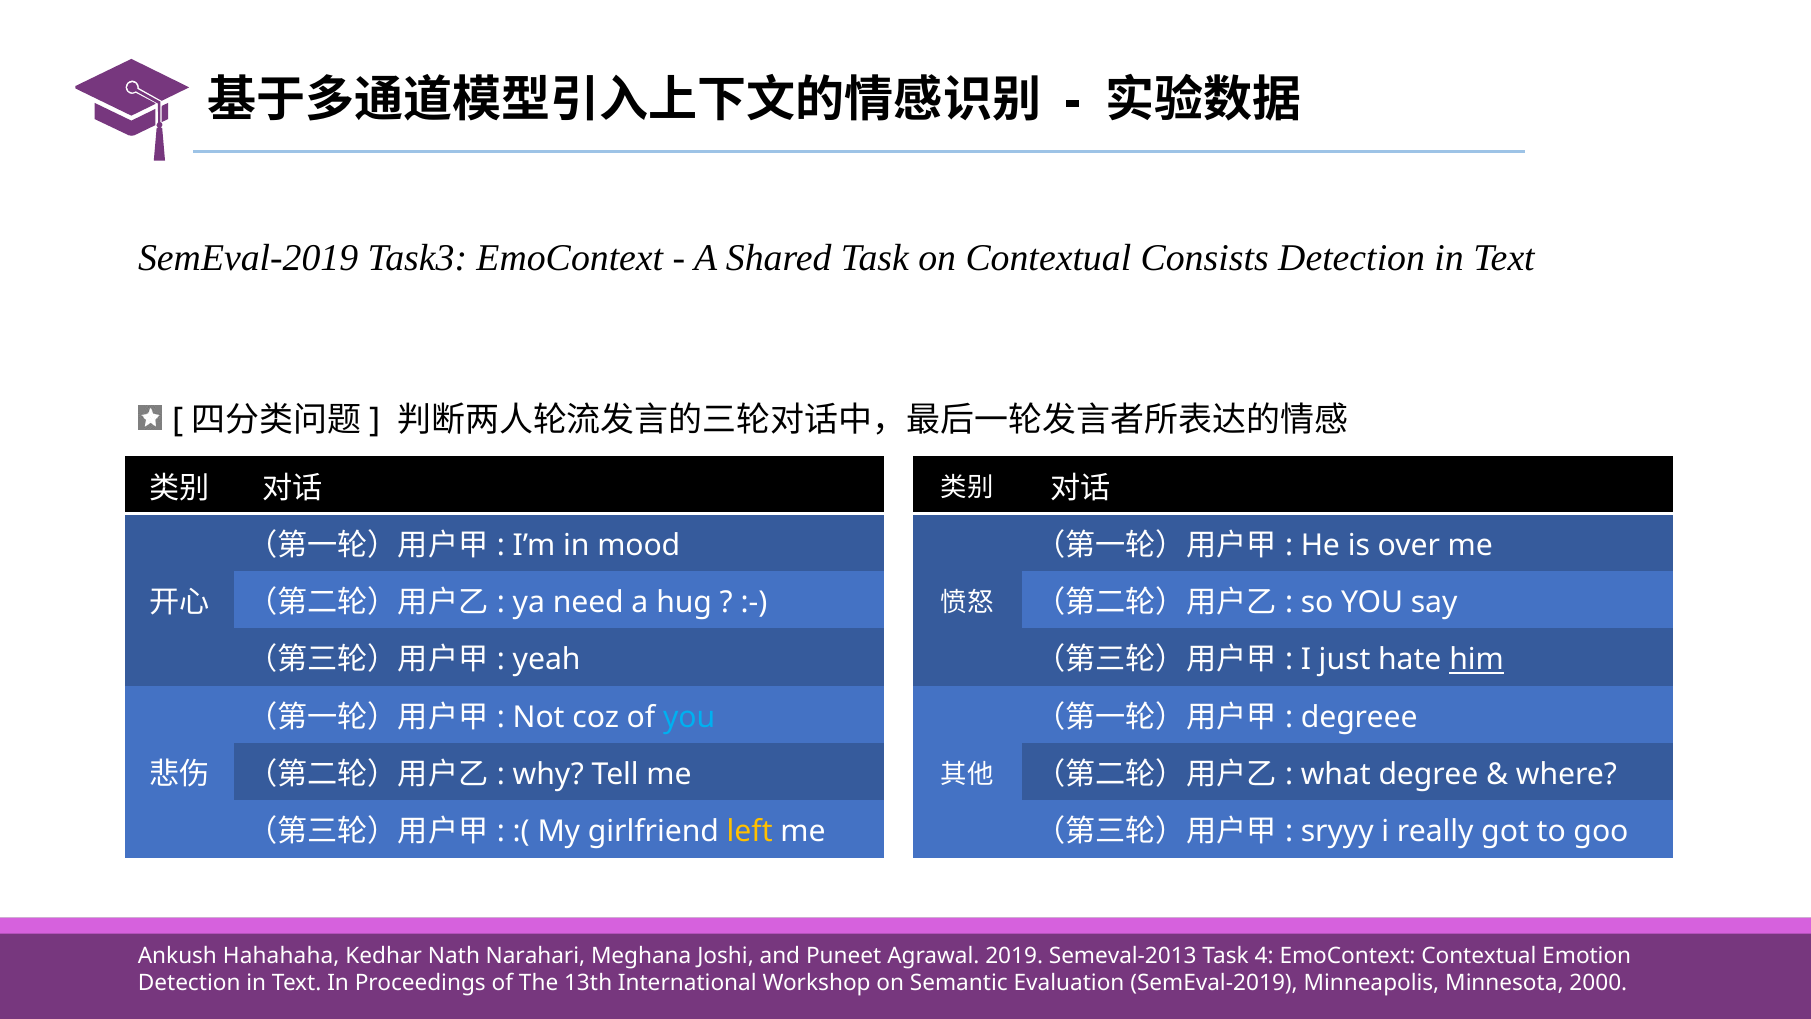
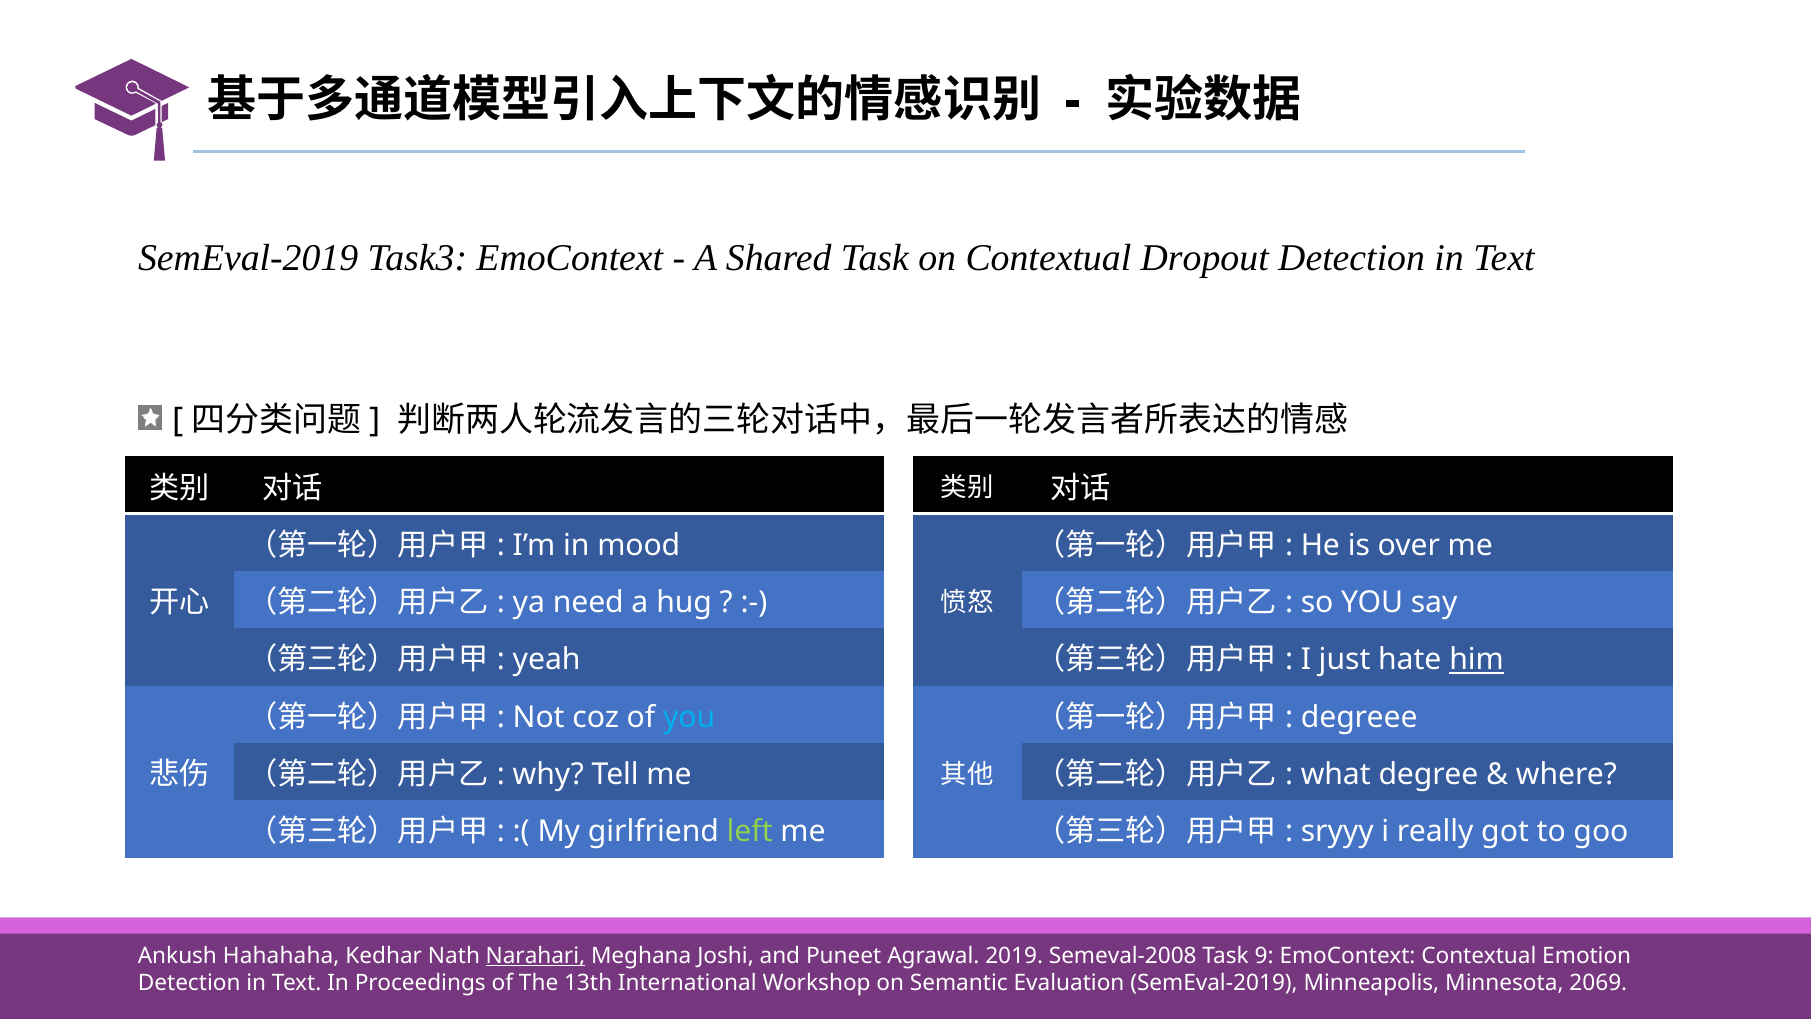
Consists: Consists -> Dropout
left colour: yellow -> light green
Narahari underline: none -> present
Semeval-2013: Semeval-2013 -> Semeval-2008
4: 4 -> 9
2000: 2000 -> 2069
